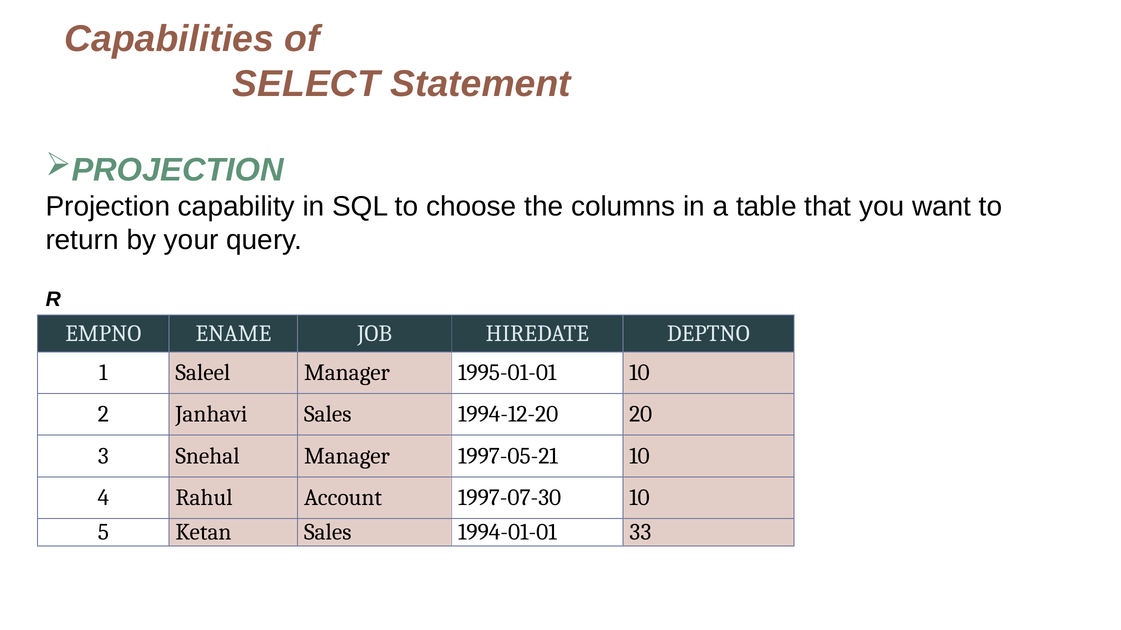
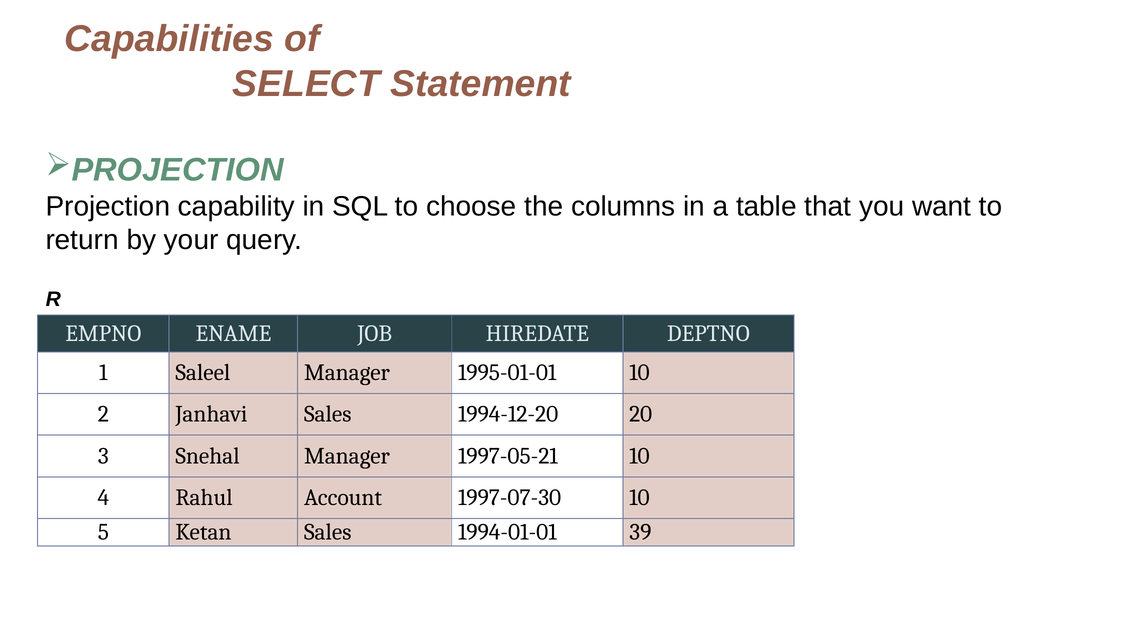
33: 33 -> 39
